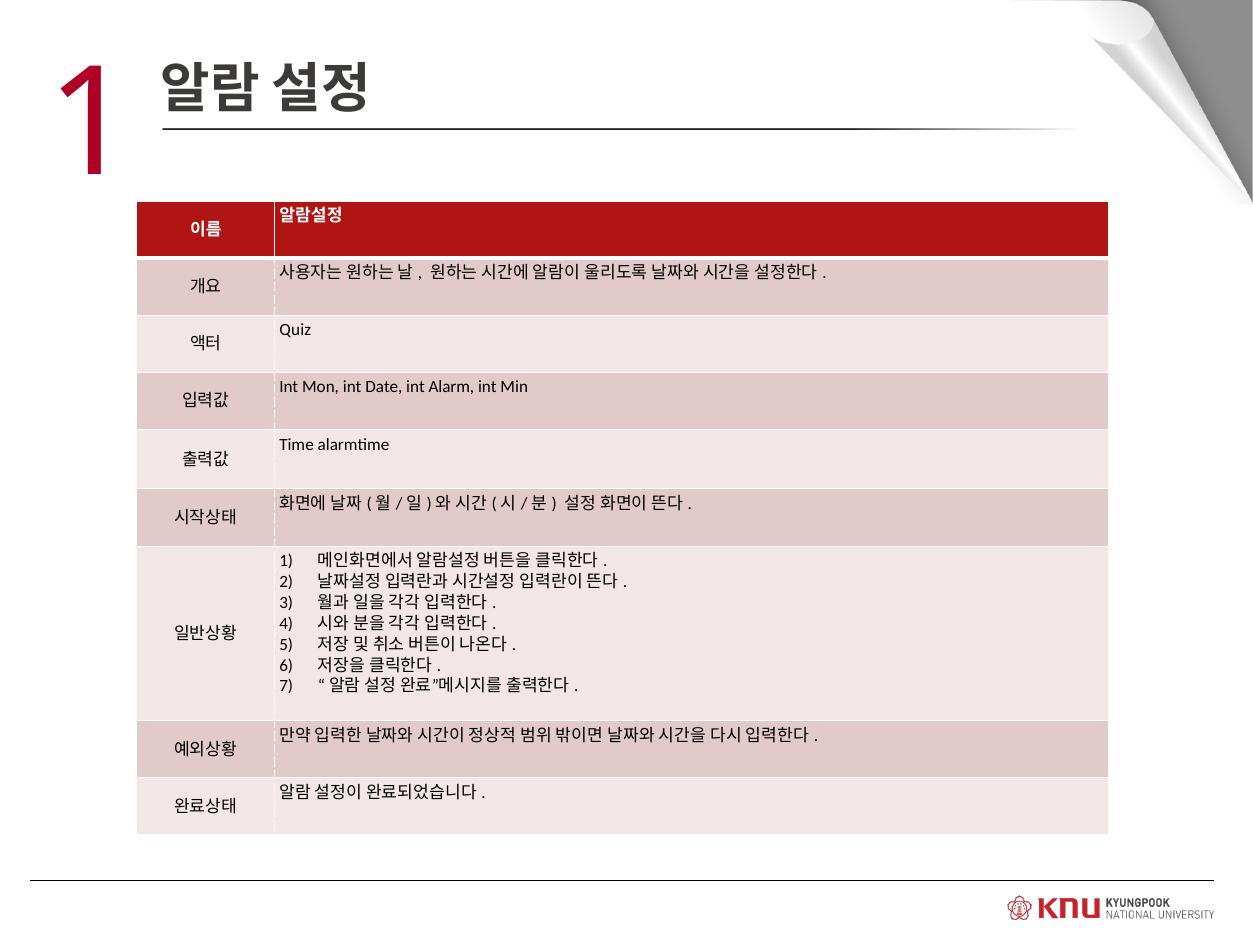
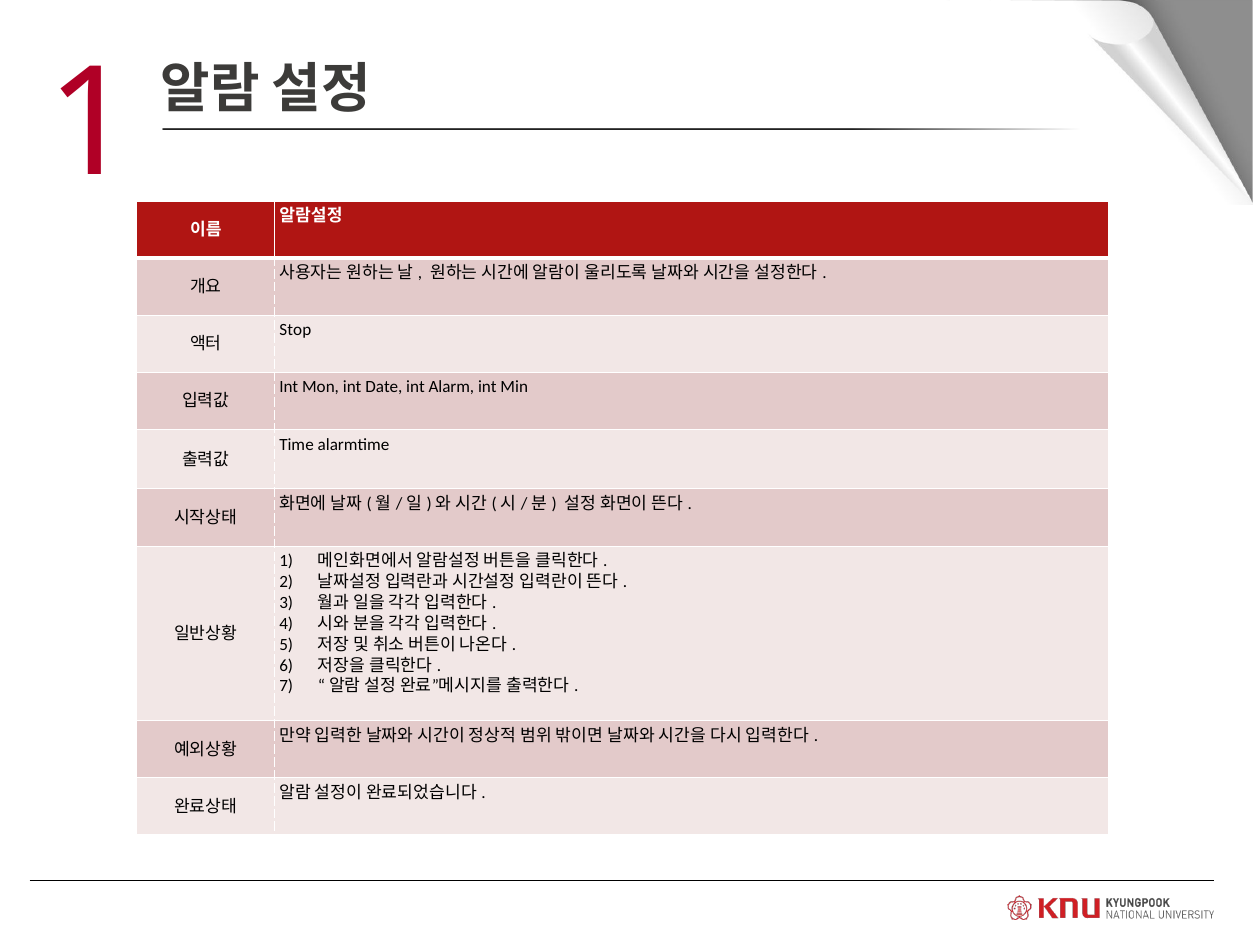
Quiz: Quiz -> Stop
